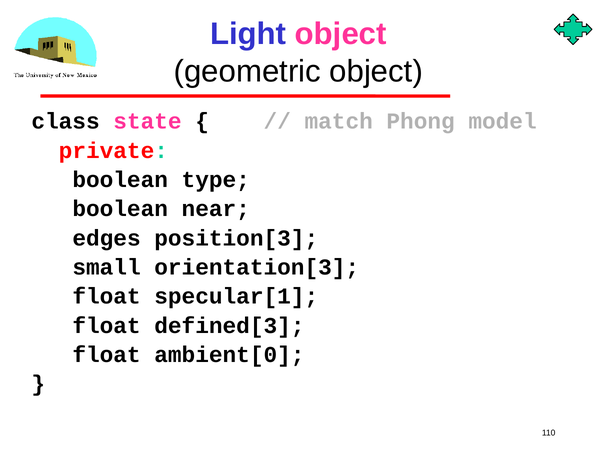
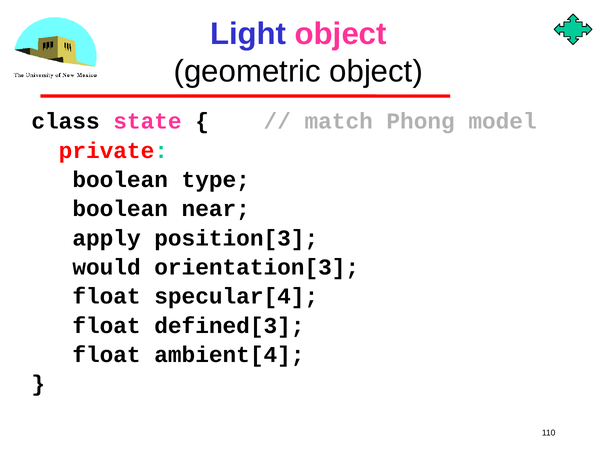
edges: edges -> apply
small: small -> would
specular[1: specular[1 -> specular[4
ambient[0: ambient[0 -> ambient[4
